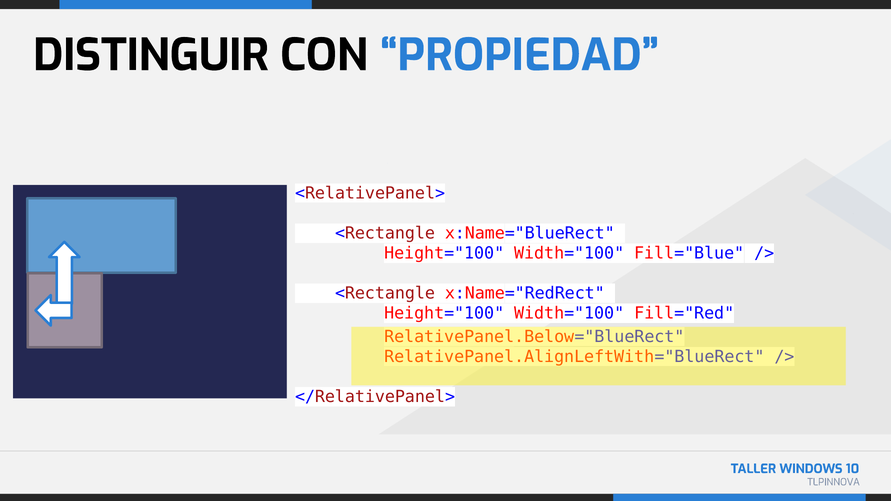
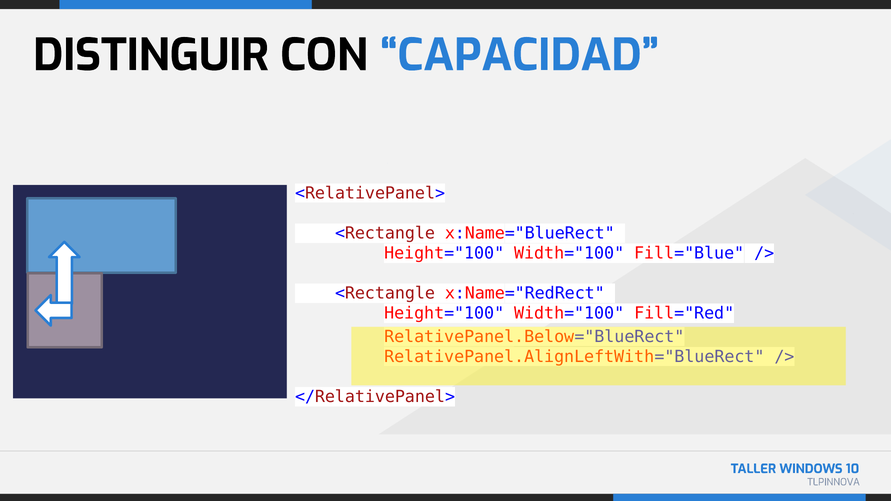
PROPIEDAD: PROPIEDAD -> CAPACIDAD
